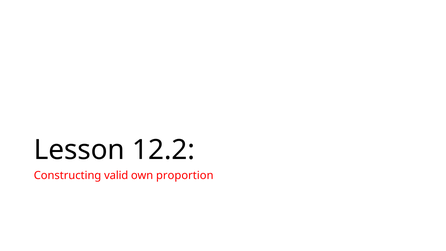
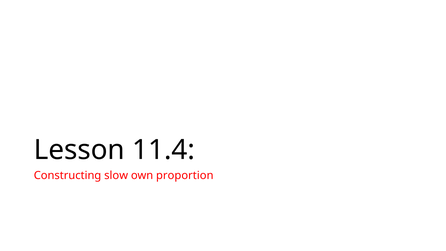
12.2: 12.2 -> 11.4
valid: valid -> slow
